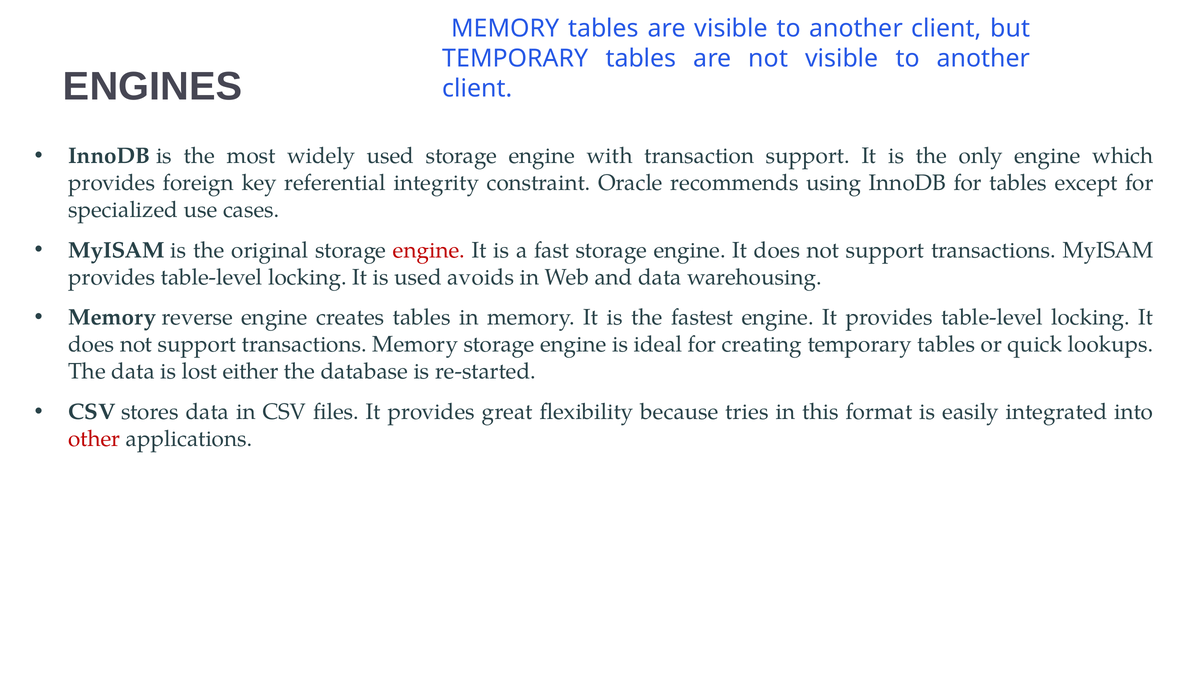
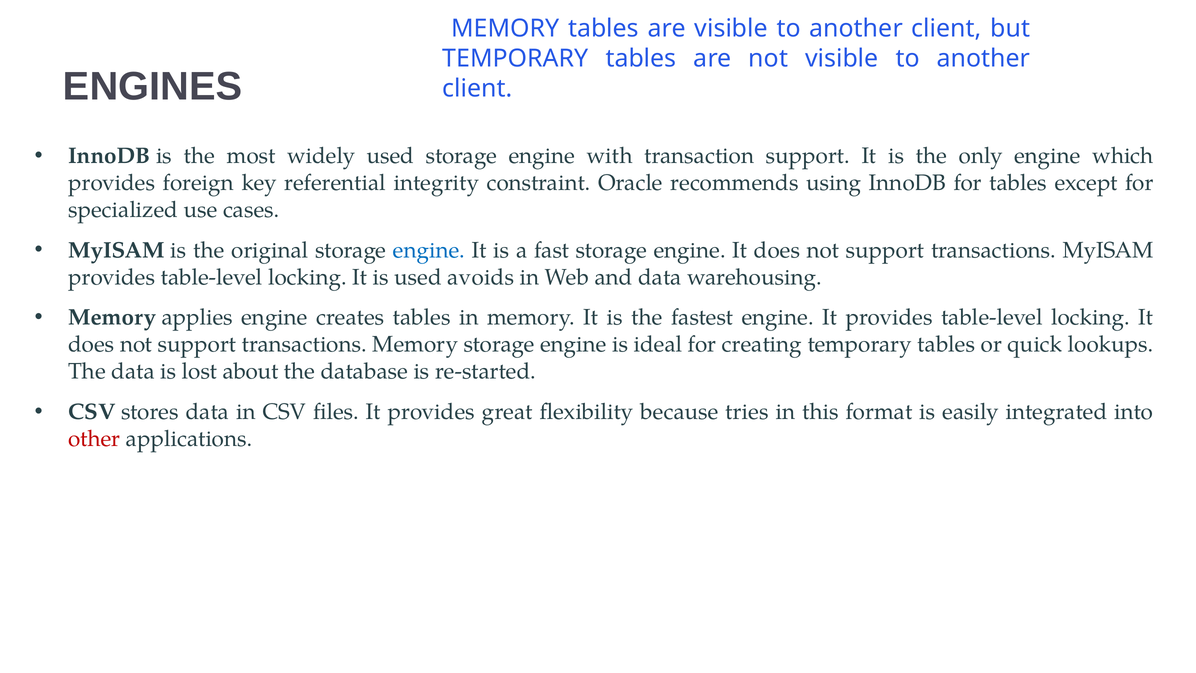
engine at (429, 250) colour: red -> blue
reverse: reverse -> applies
either: either -> about
